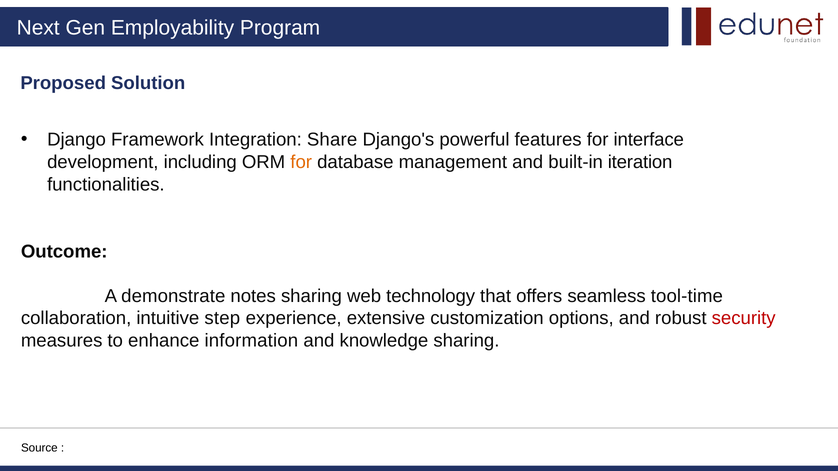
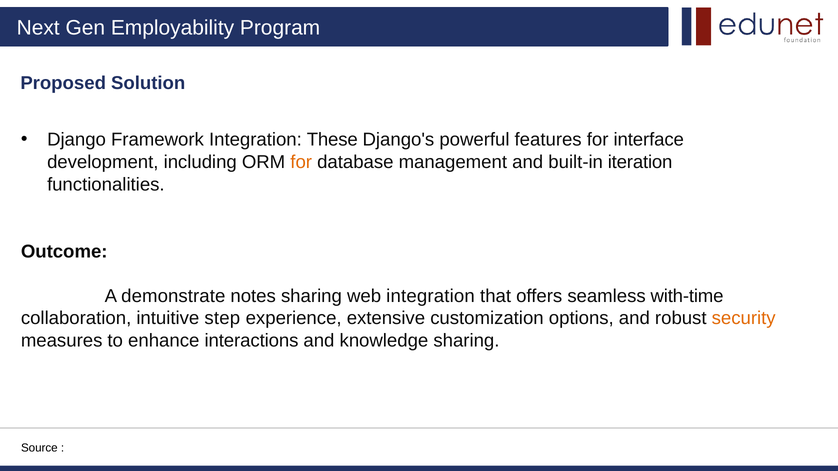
Share: Share -> These
web technology: technology -> integration
tool-time: tool-time -> with-time
security colour: red -> orange
information: information -> interactions
